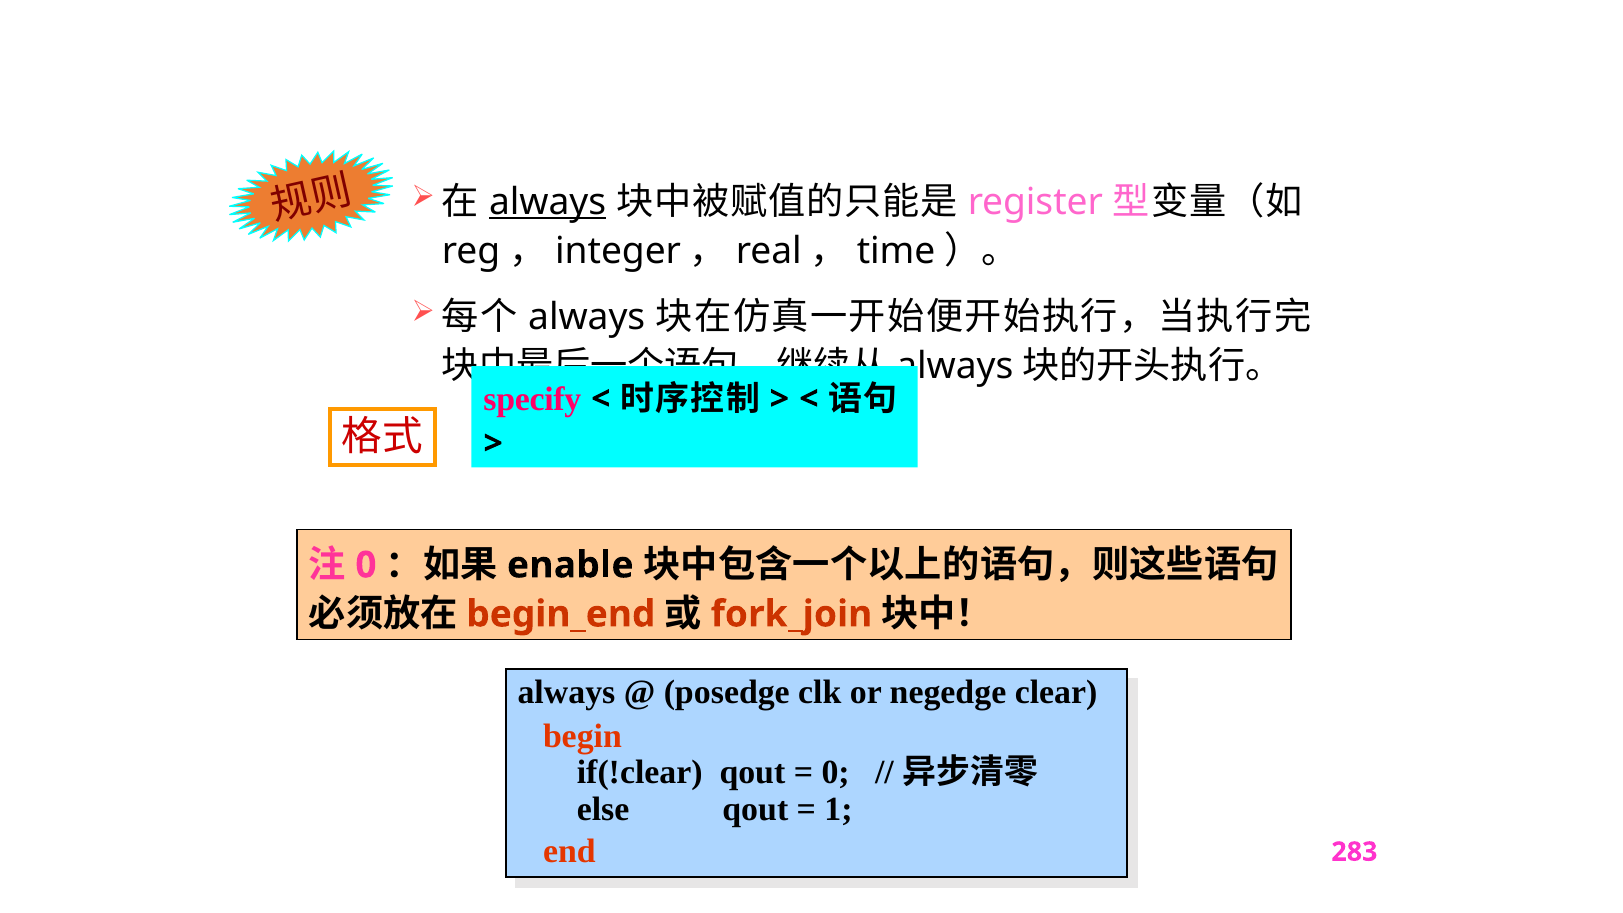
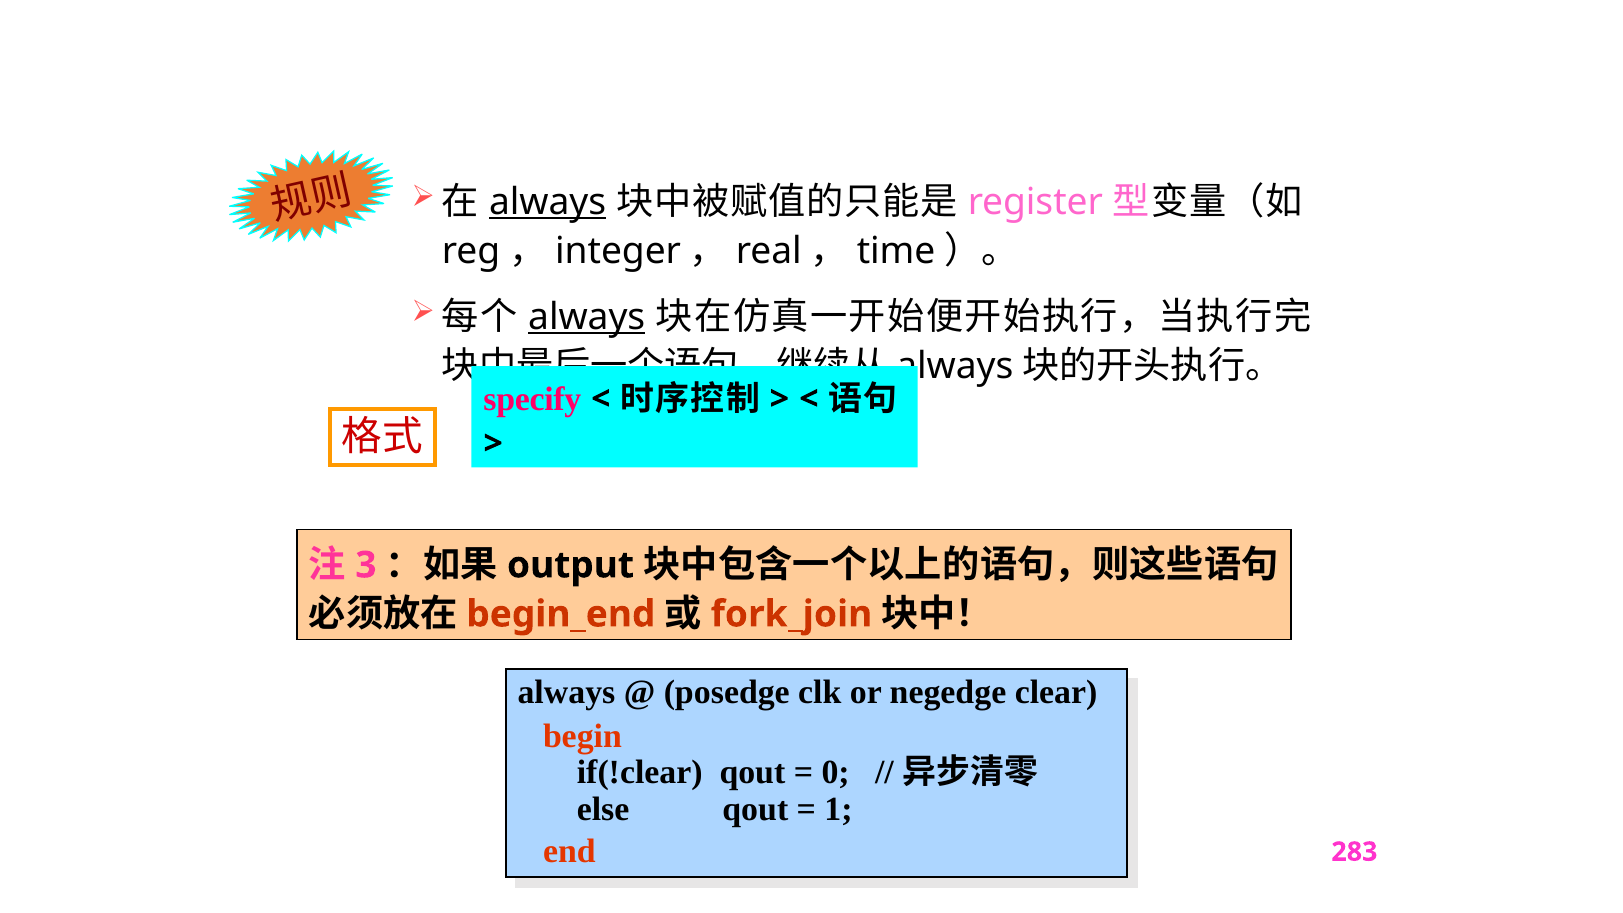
always at (587, 317) underline: none -> present
0 at (366, 565): 0 -> 3
enable: enable -> output
